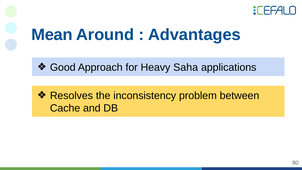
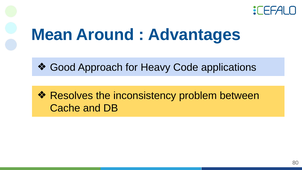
Saha: Saha -> Code
